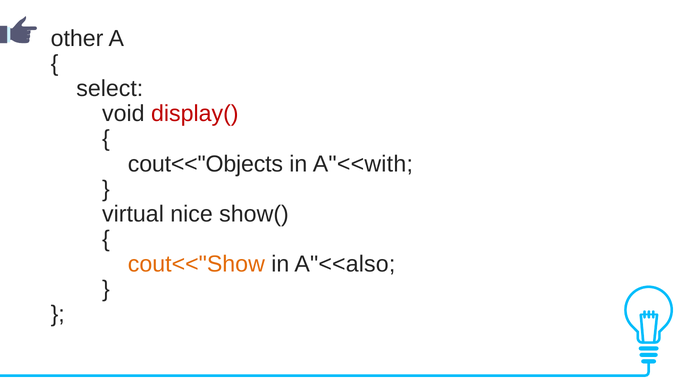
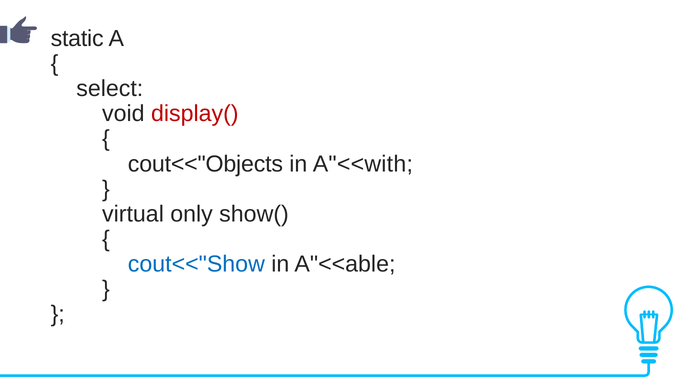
other: other -> static
nice: nice -> only
cout<<"Show colour: orange -> blue
A"<<also: A"<<also -> A"<<able
